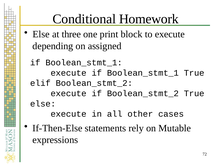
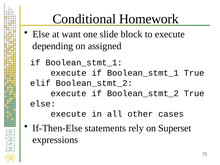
three: three -> want
print: print -> slide
Mutable: Mutable -> Superset
